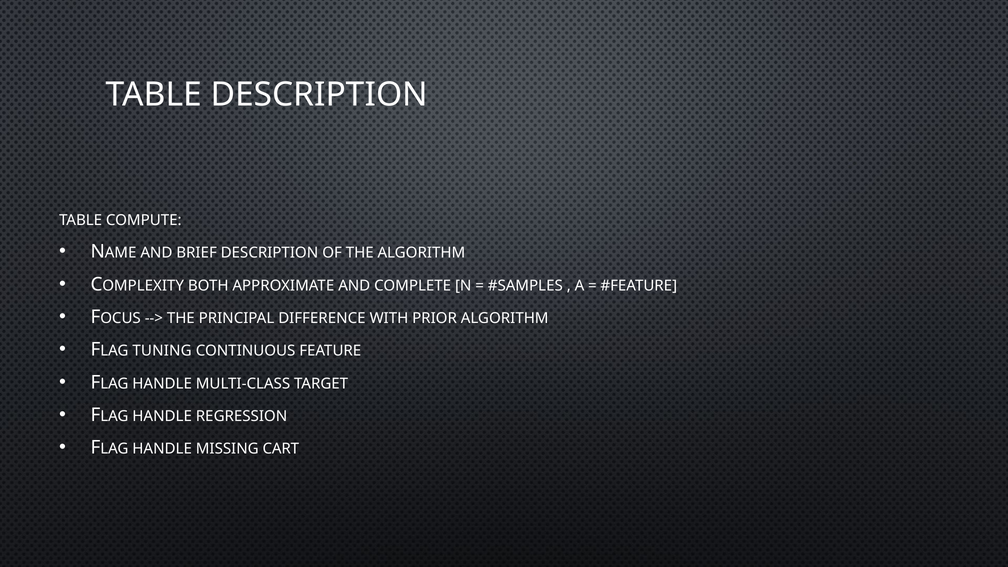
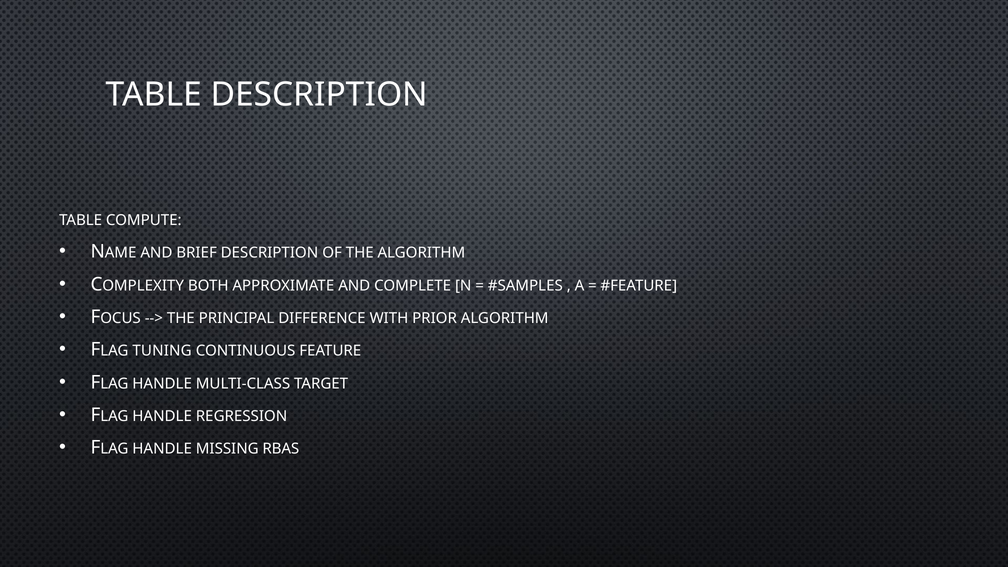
CART: CART -> RBAS
